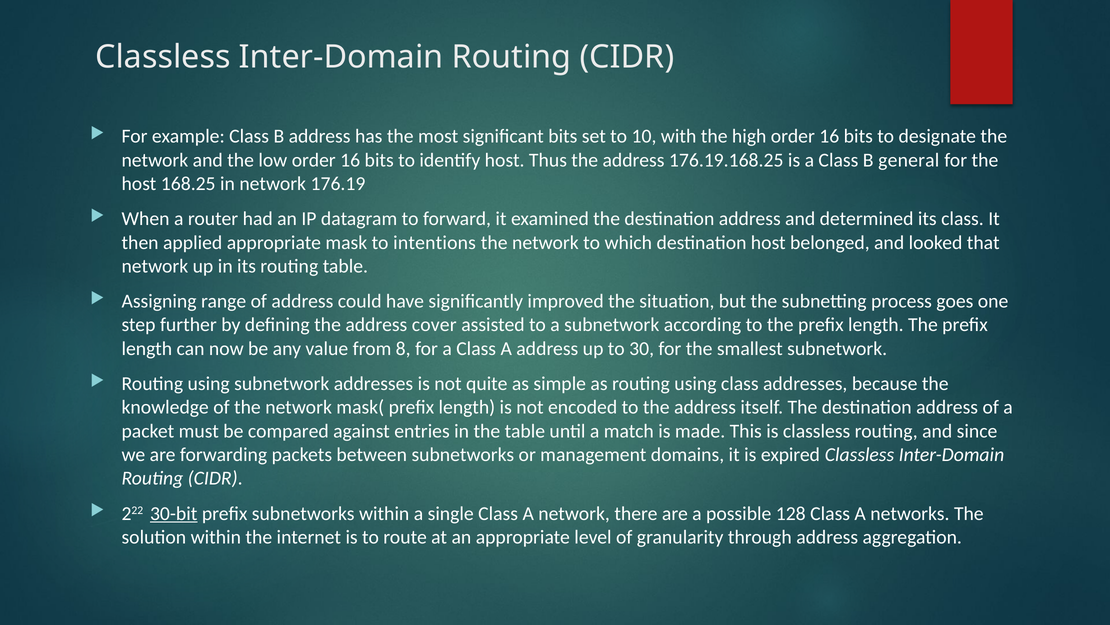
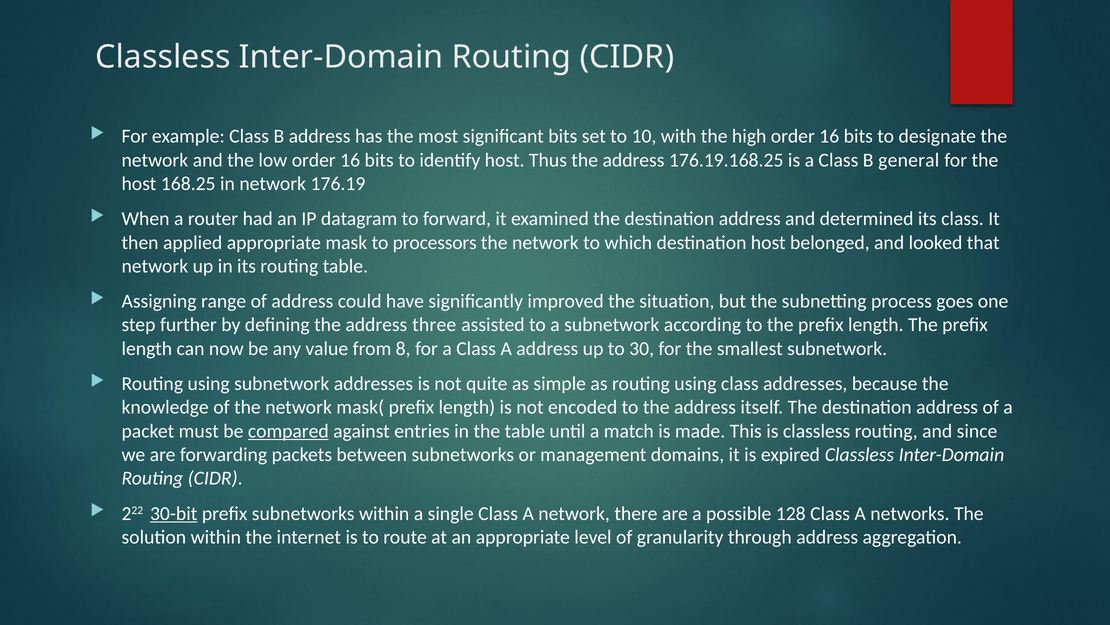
intentions: intentions -> processors
cover: cover -> three
compared underline: none -> present
